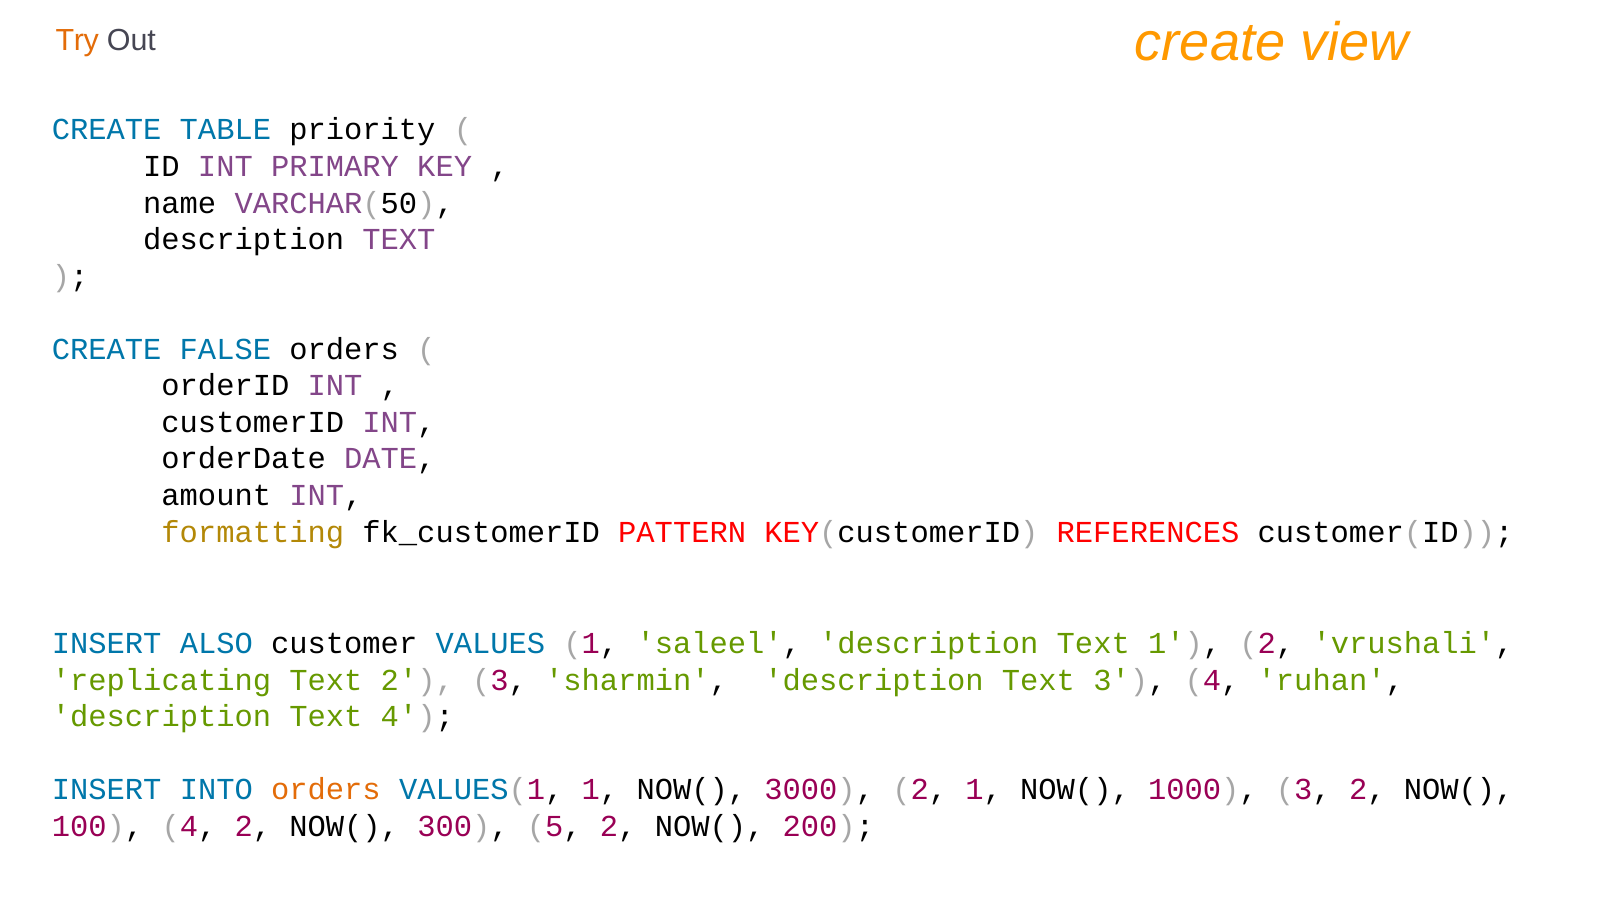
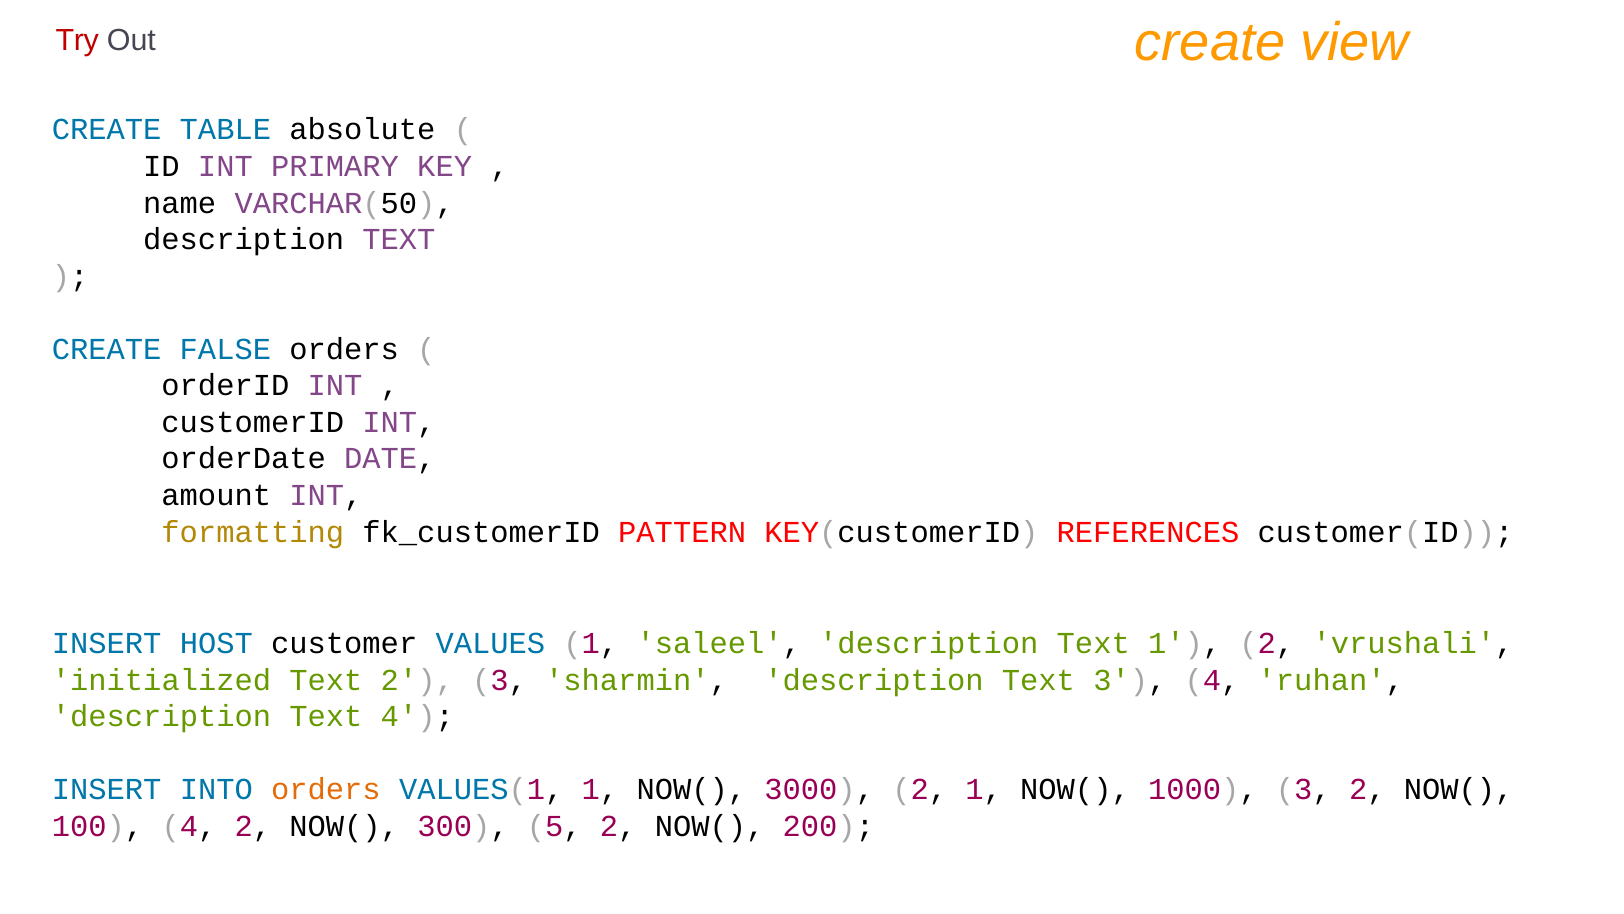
Try colour: orange -> red
priority: priority -> absolute
ALSO: ALSO -> HOST
replicating: replicating -> initialized
